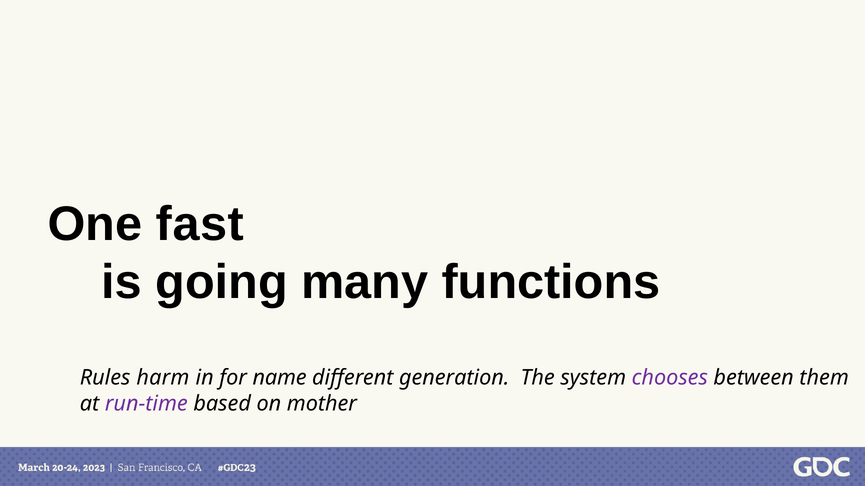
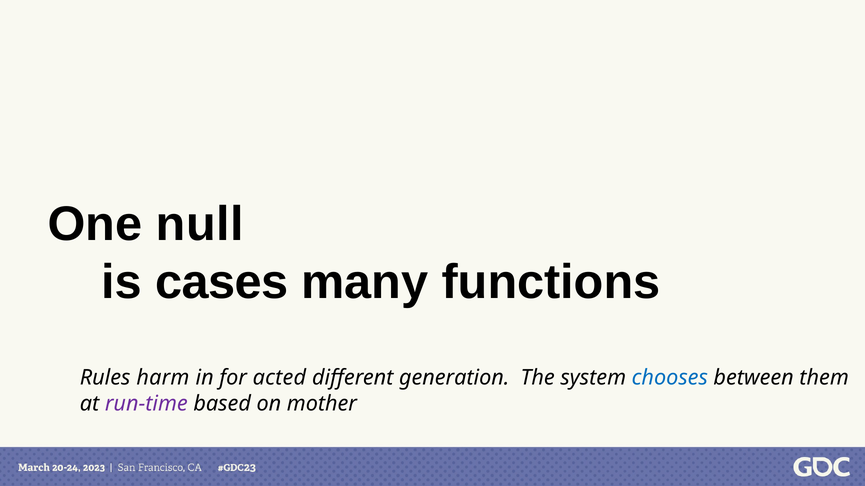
fast: fast -> null
going: going -> cases
name: name -> acted
chooses colour: purple -> blue
